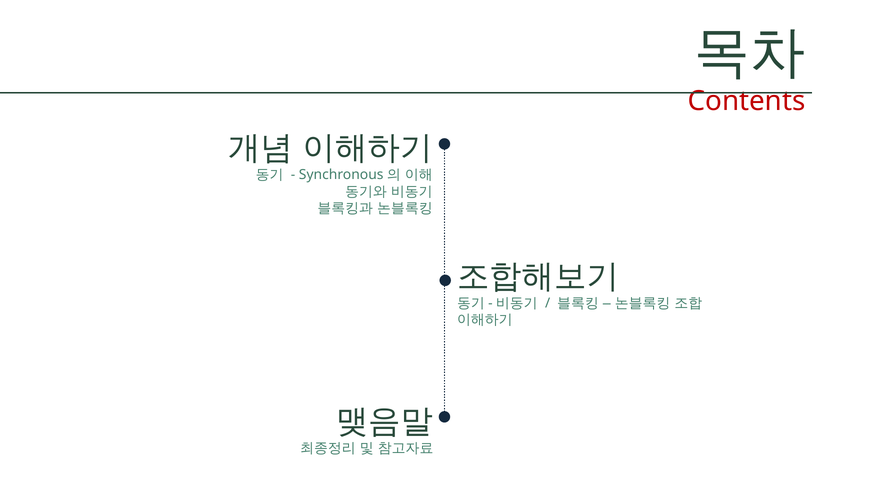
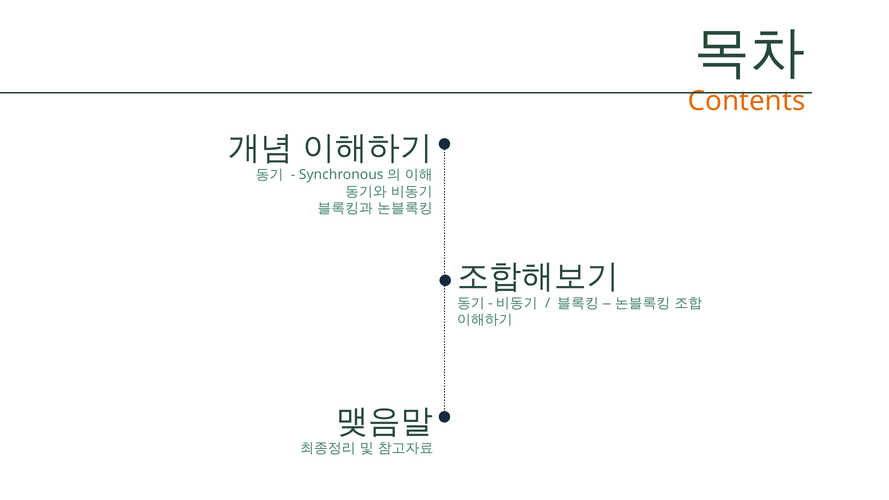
Contents colour: red -> orange
